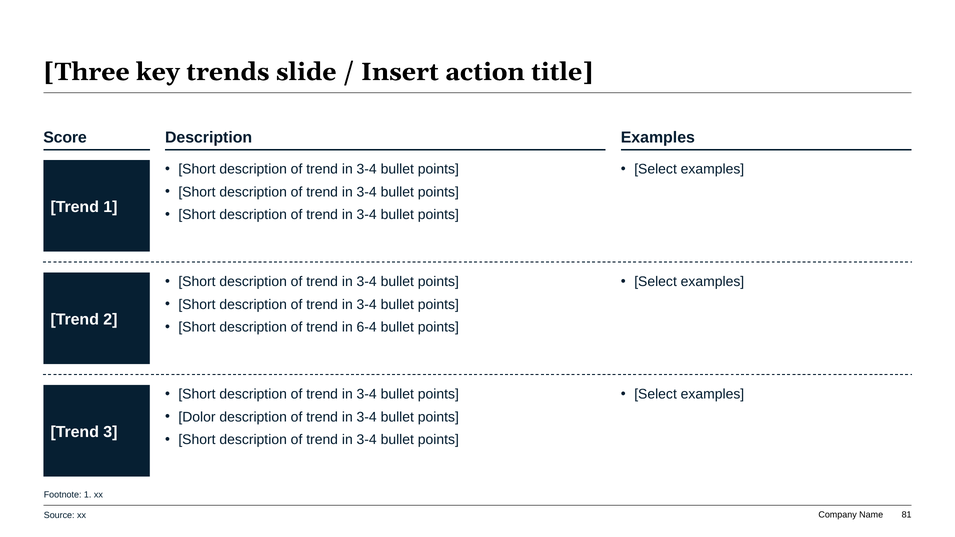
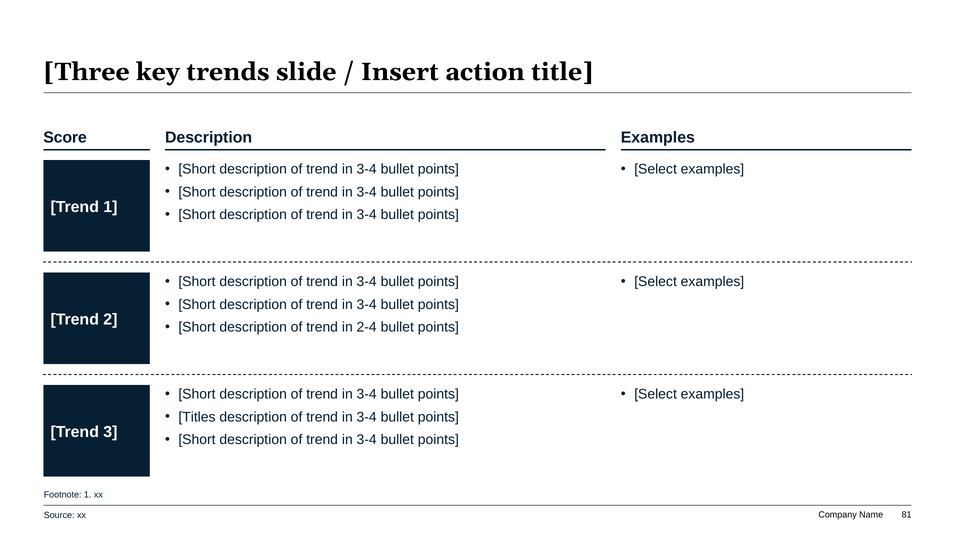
6-4: 6-4 -> 2-4
Dolor: Dolor -> Titles
